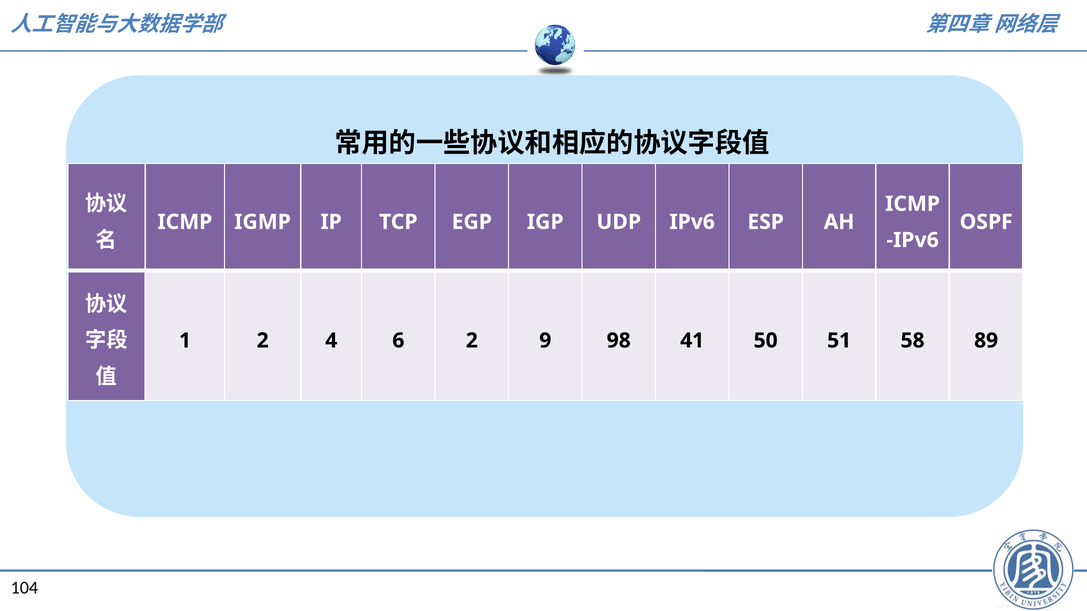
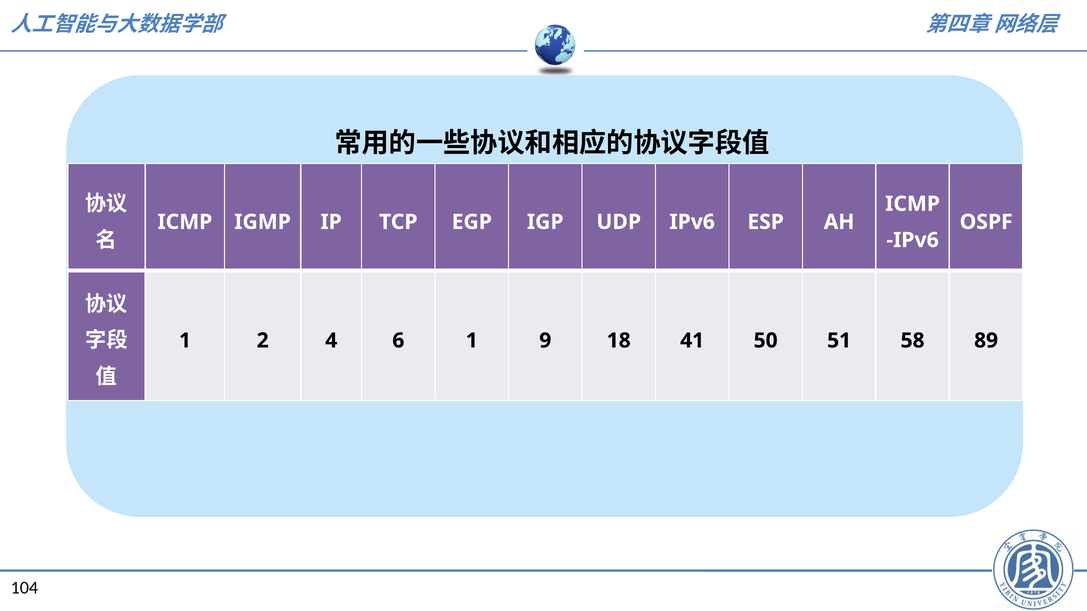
6 2: 2 -> 1
98: 98 -> 18
